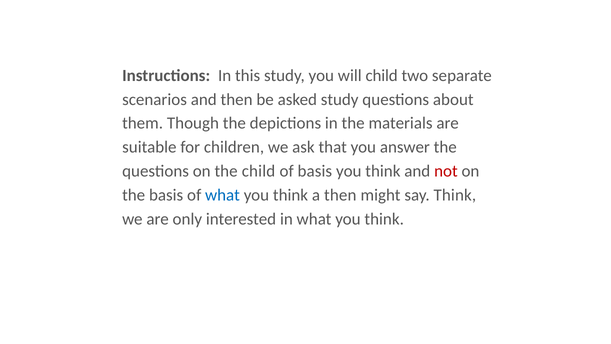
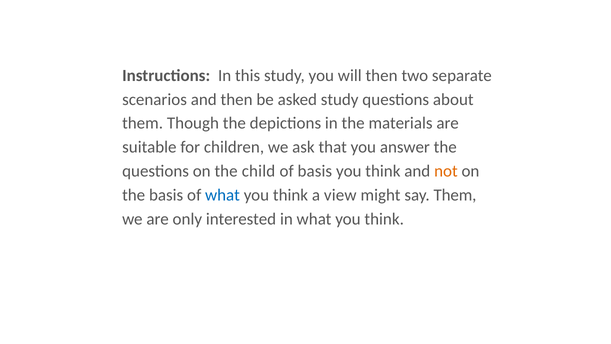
will child: child -> then
not colour: red -> orange
a then: then -> view
say Think: Think -> Them
